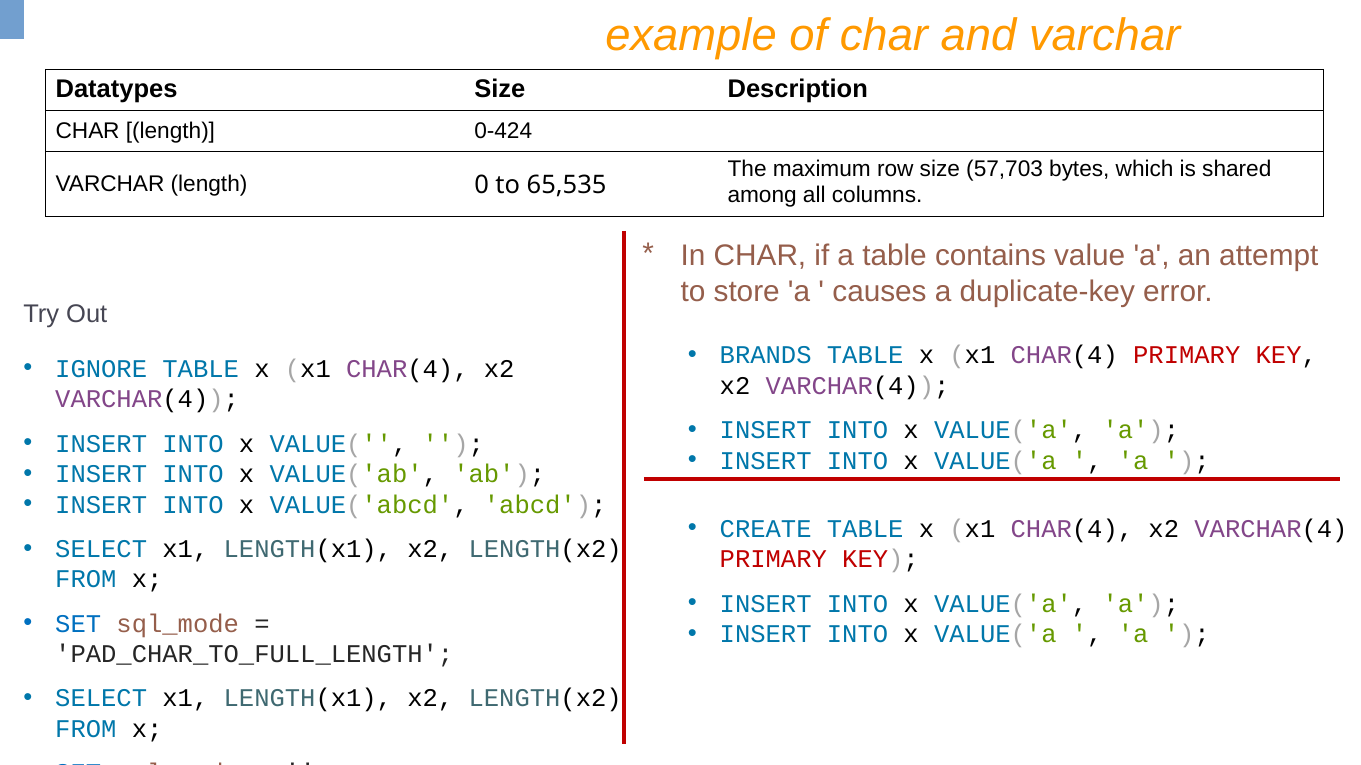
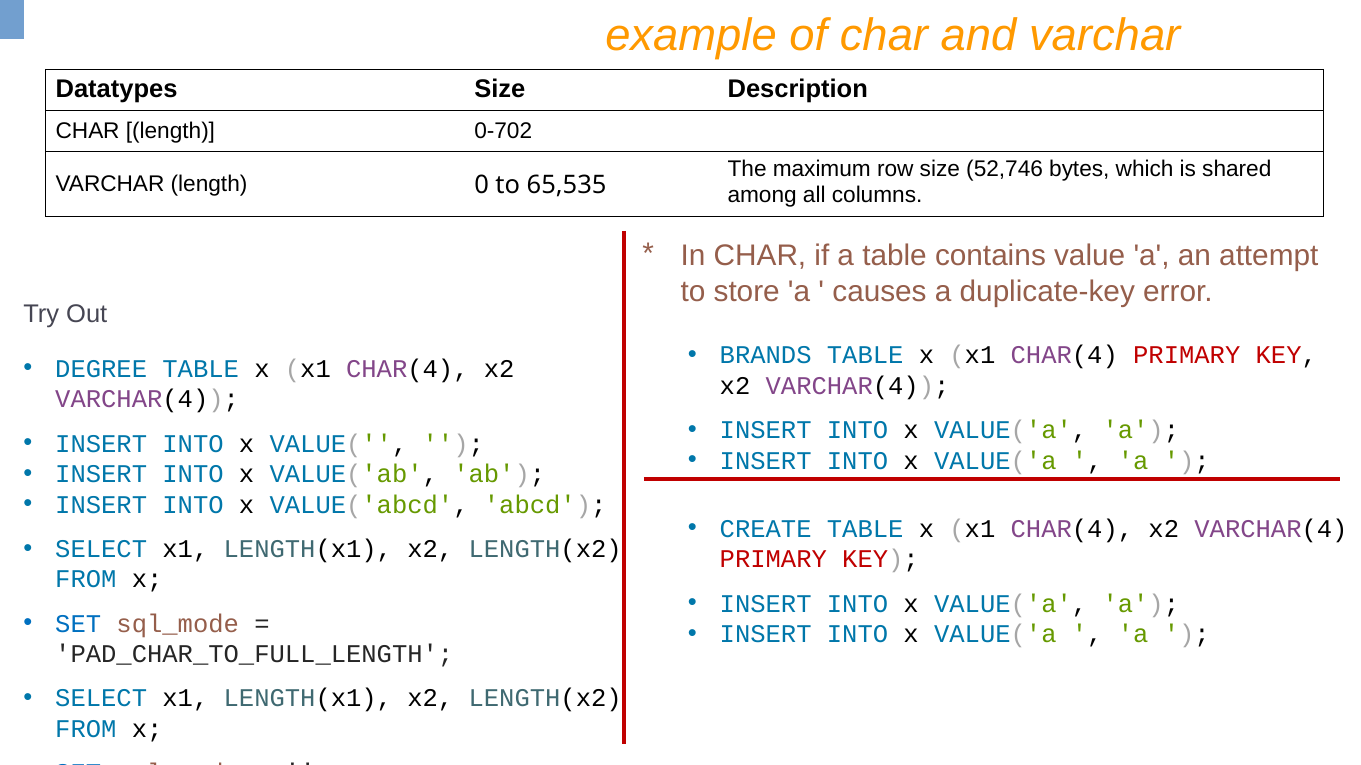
0-424: 0-424 -> 0-702
57,703: 57,703 -> 52,746
IGNORE: IGNORE -> DEGREE
